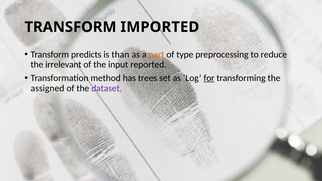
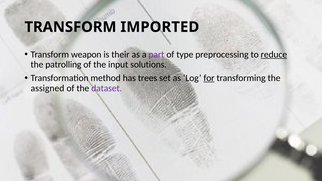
predicts: predicts -> weapon
than: than -> their
part colour: orange -> purple
reduce underline: none -> present
irrelevant: irrelevant -> patrolling
reported: reported -> solutions
